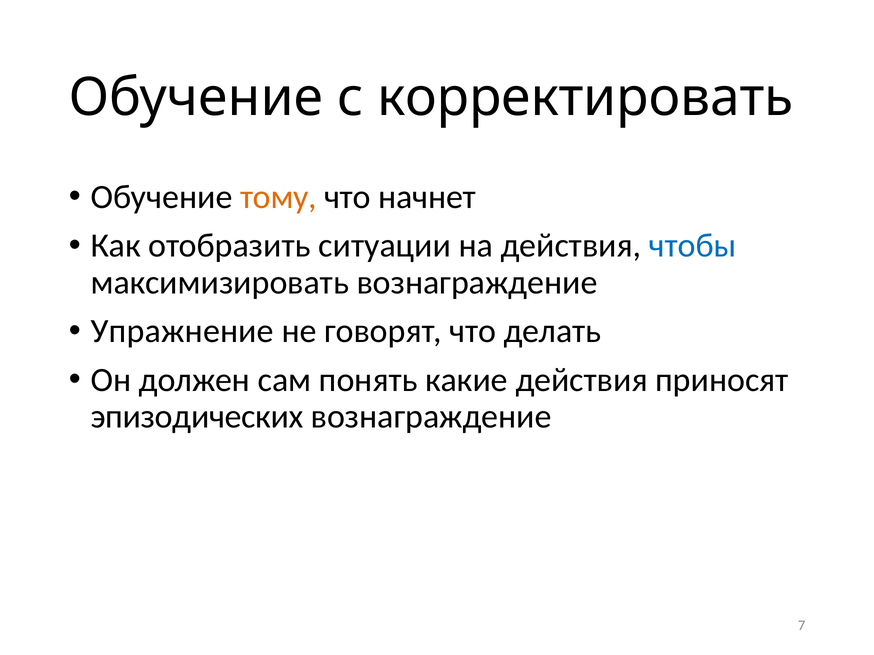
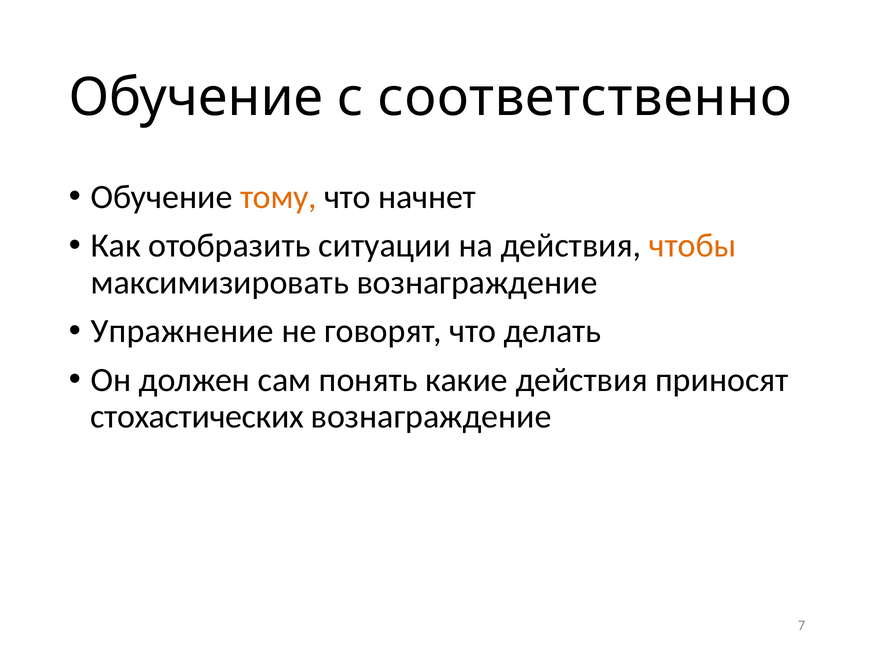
корректировать: корректировать -> соответственно
чтобы colour: blue -> orange
эпизодических: эпизодических -> стохастических
